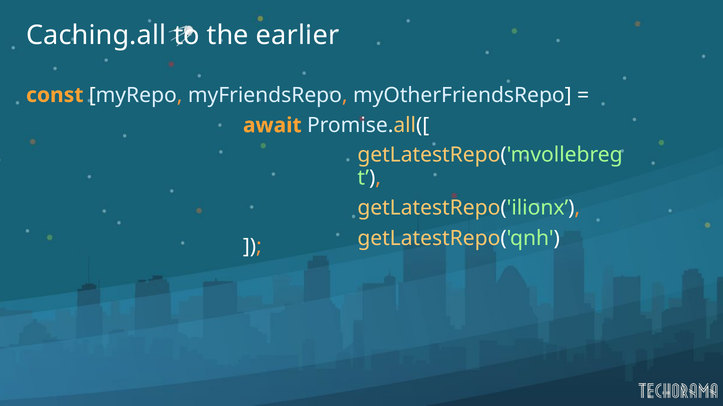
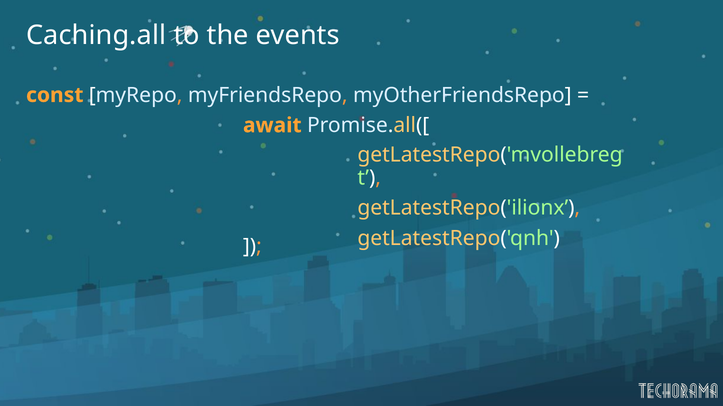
earlier: earlier -> events
